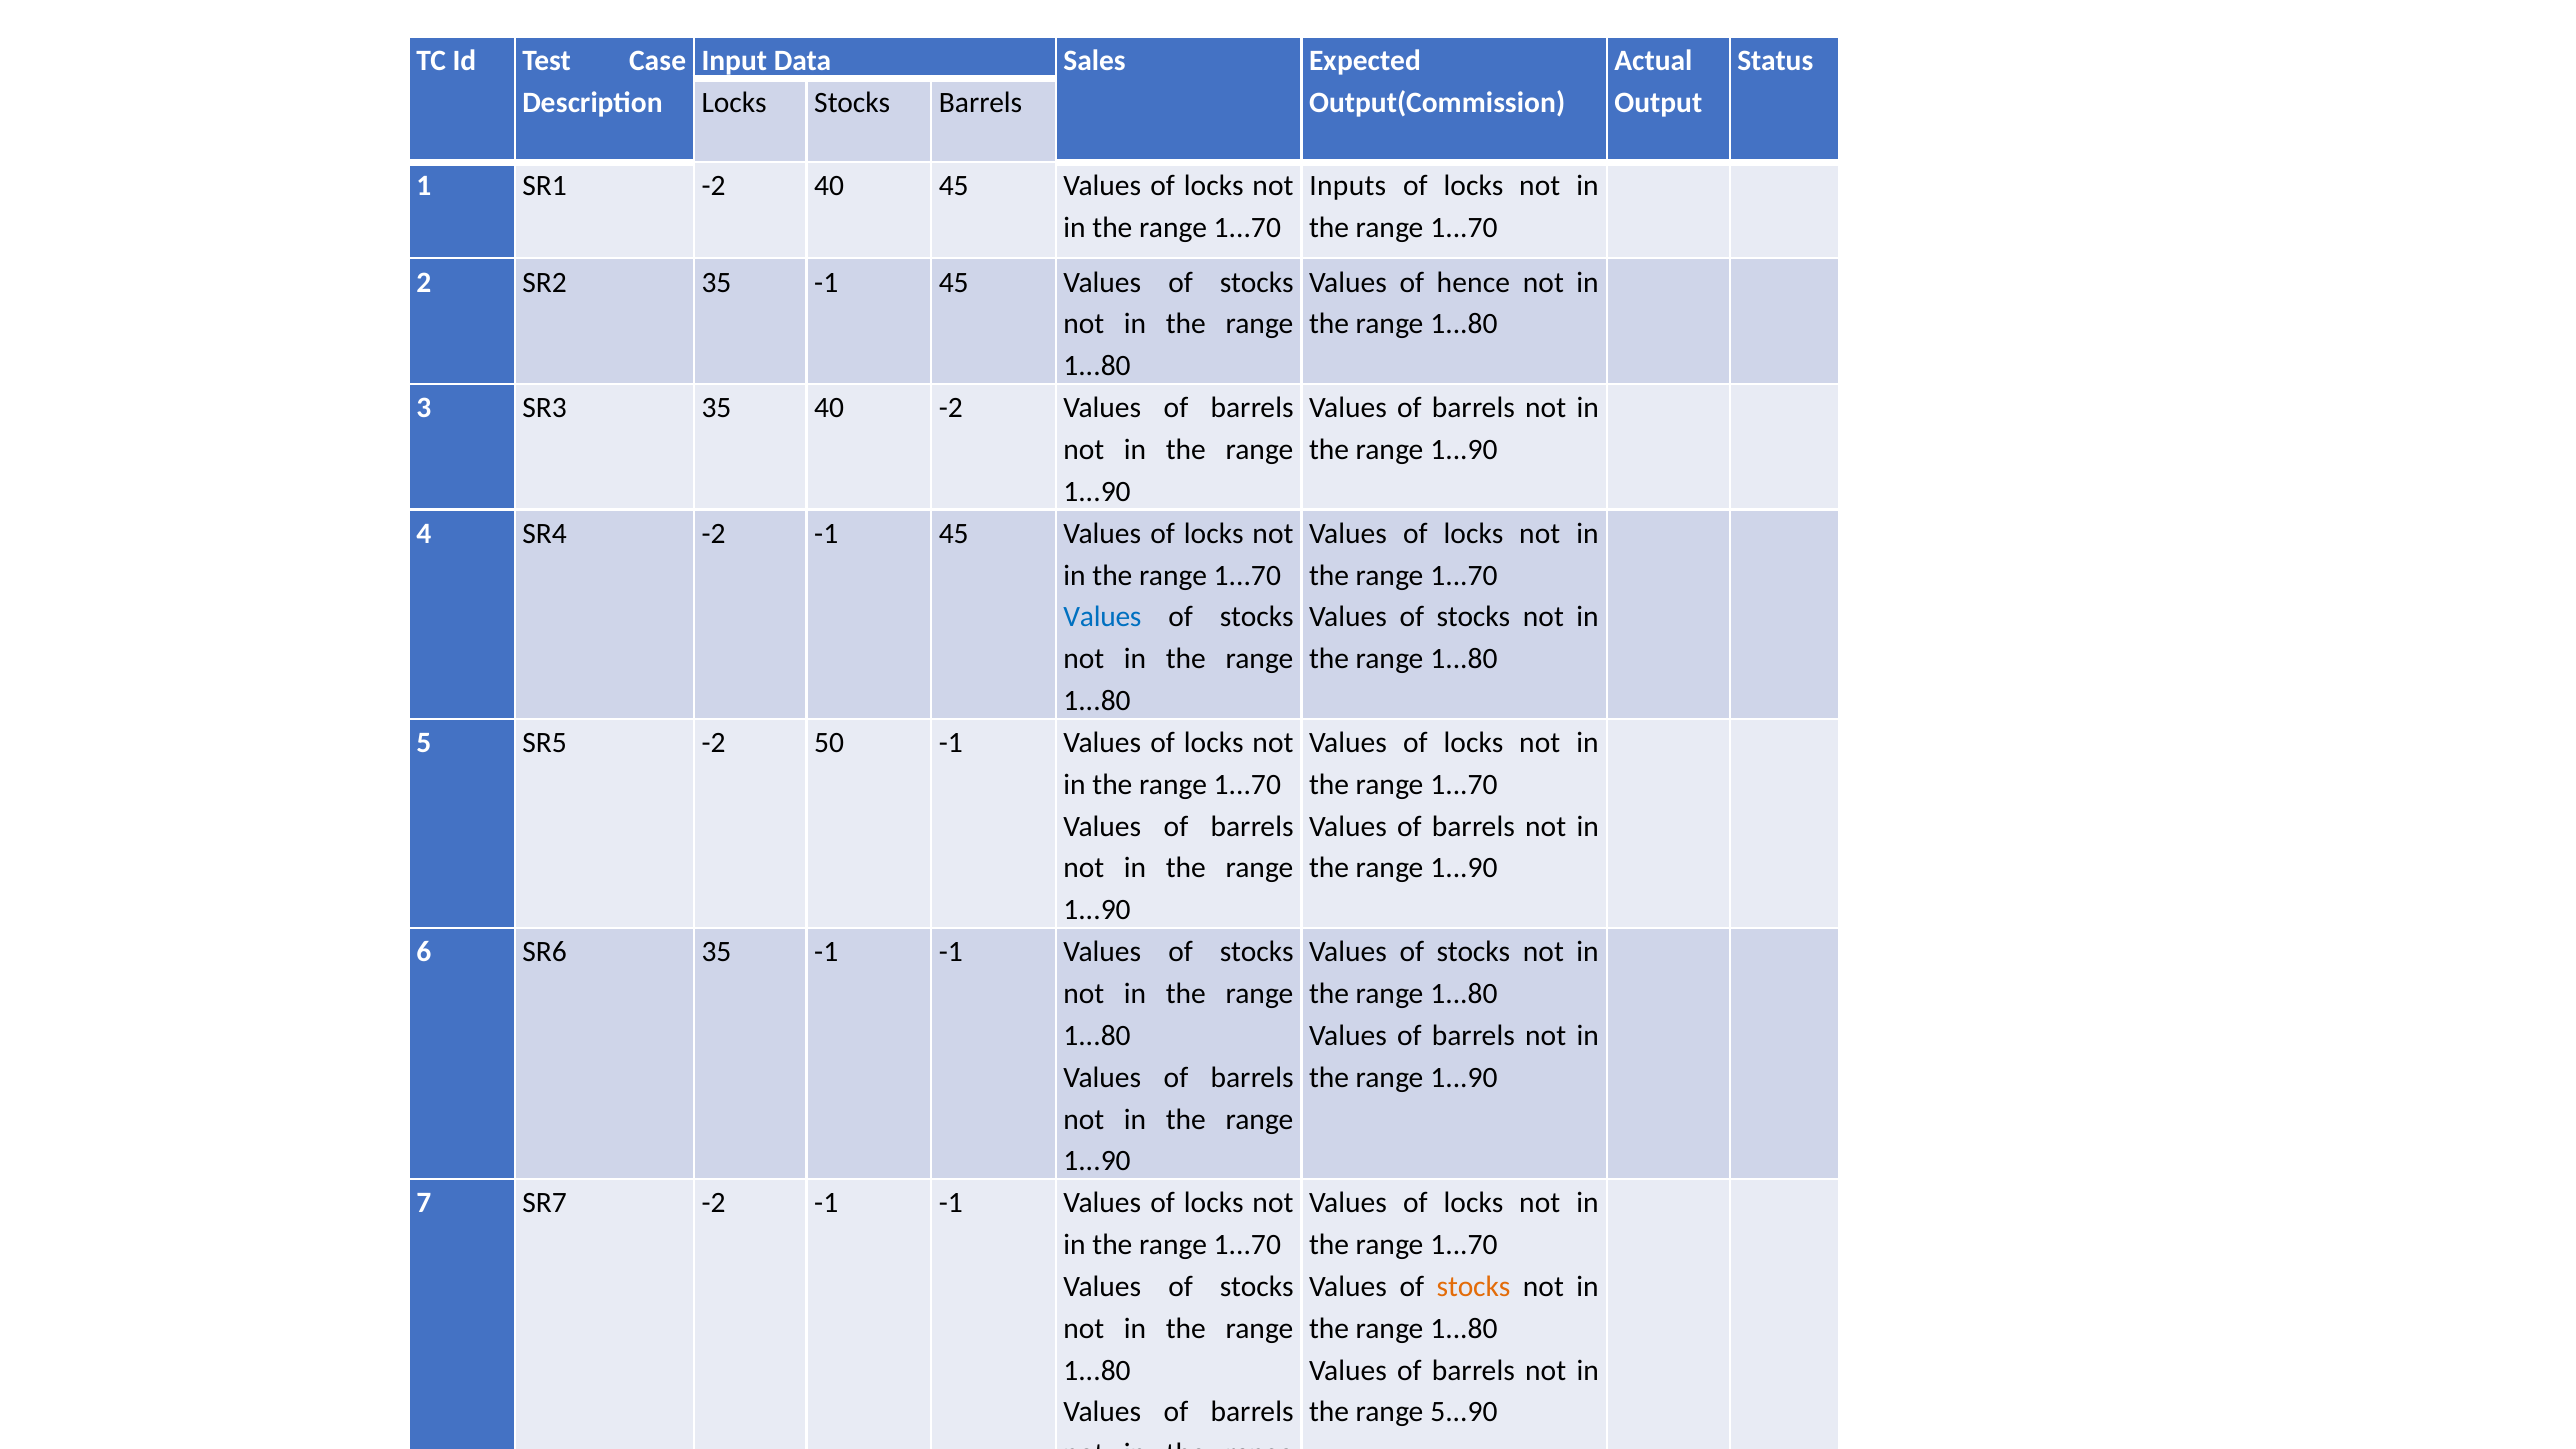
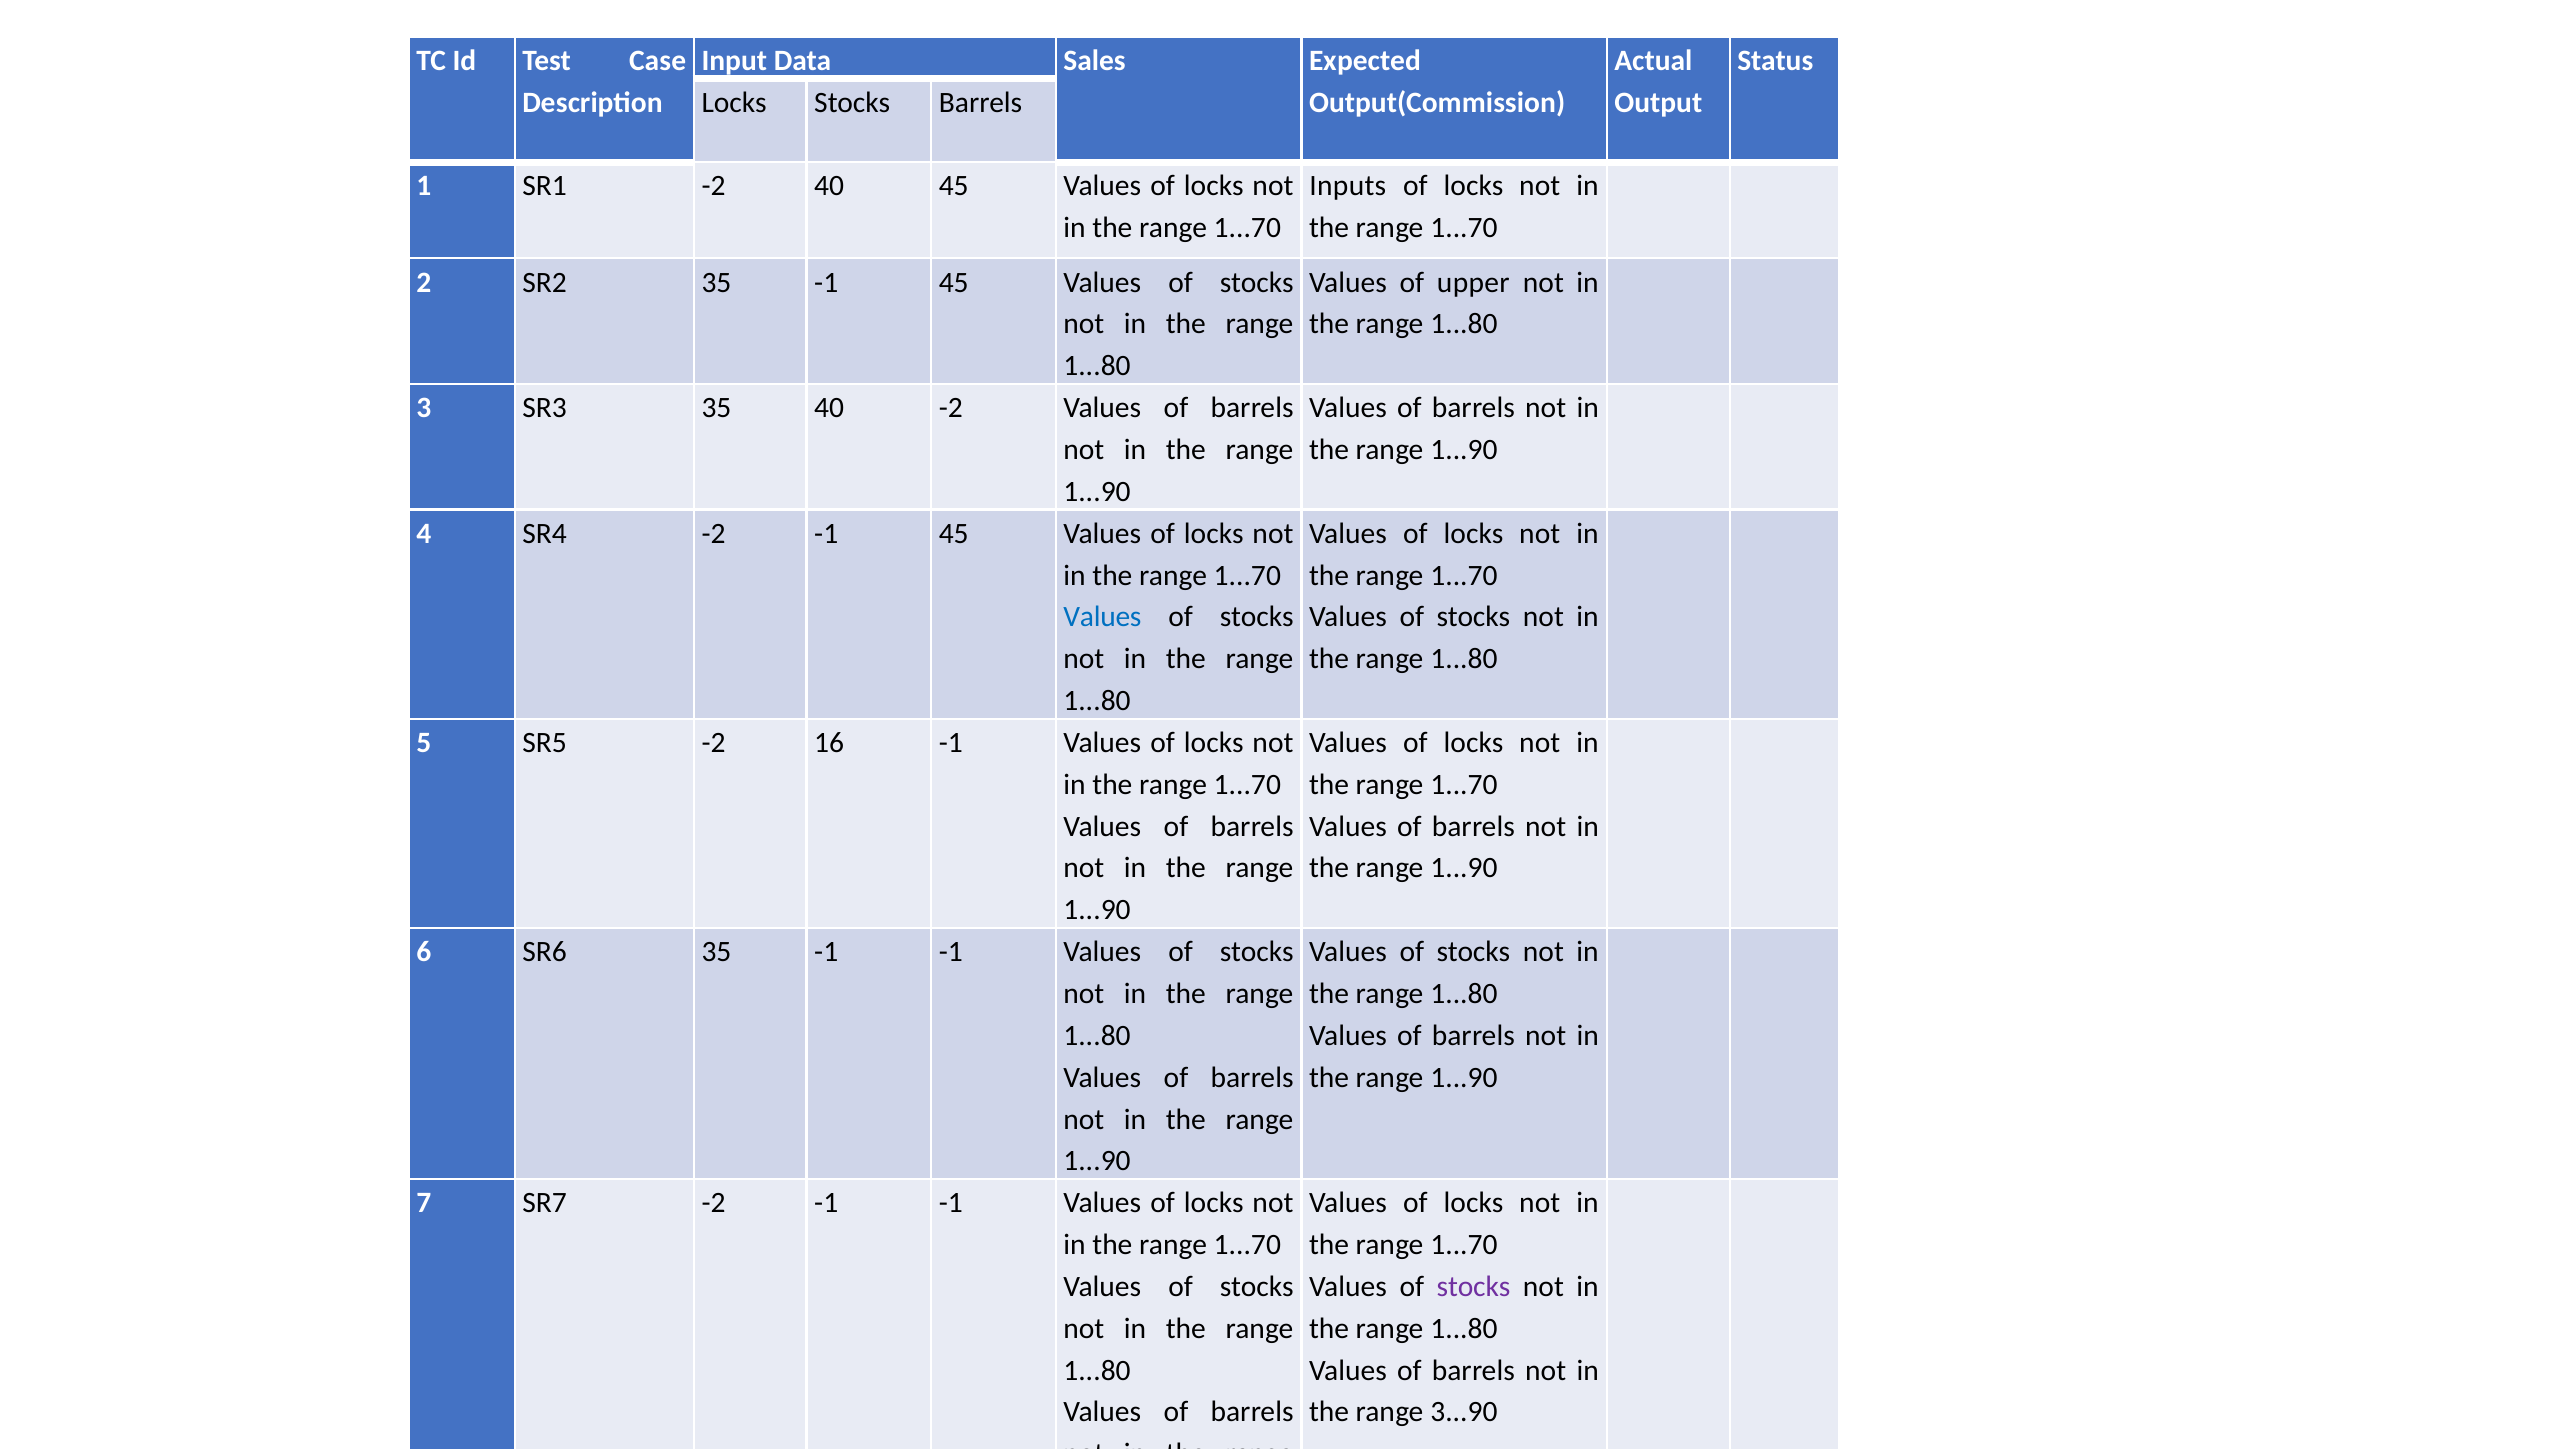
hence: hence -> upper
50: 50 -> 16
stocks at (1473, 1287) colour: orange -> purple
5...90: 5...90 -> 3...90
